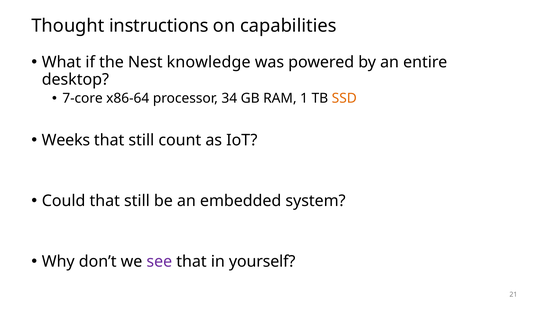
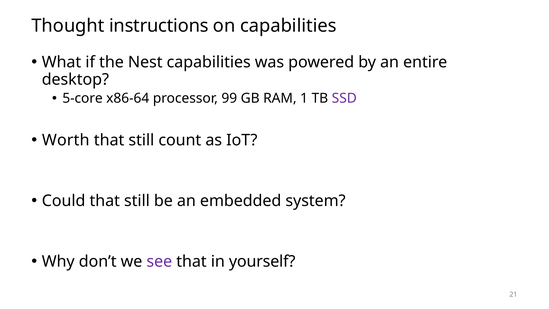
Nest knowledge: knowledge -> capabilities
7-core: 7-core -> 5-core
34: 34 -> 99
SSD colour: orange -> purple
Weeks: Weeks -> Worth
